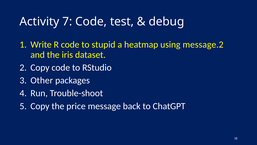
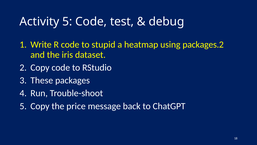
Activity 7: 7 -> 5
message.2: message.2 -> packages.2
Other: Other -> These
